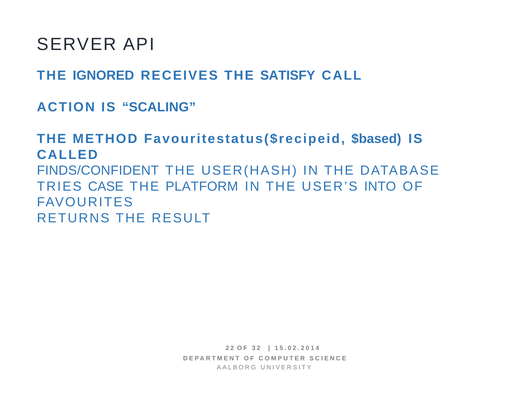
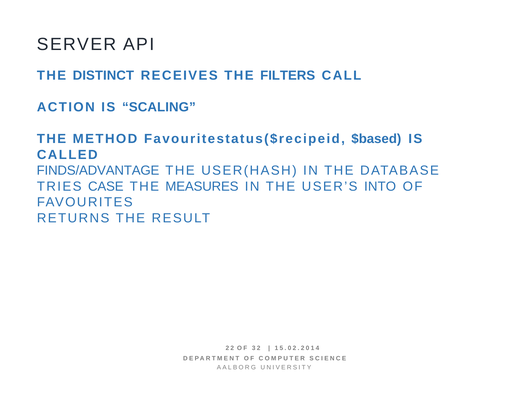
IGNORED: IGNORED -> DISTINCT
SATISFY: SATISFY -> FILTERS
FINDS/CONFIDENT: FINDS/CONFIDENT -> FINDS/ADVANTAGE
PLATFORM: PLATFORM -> MEASURES
